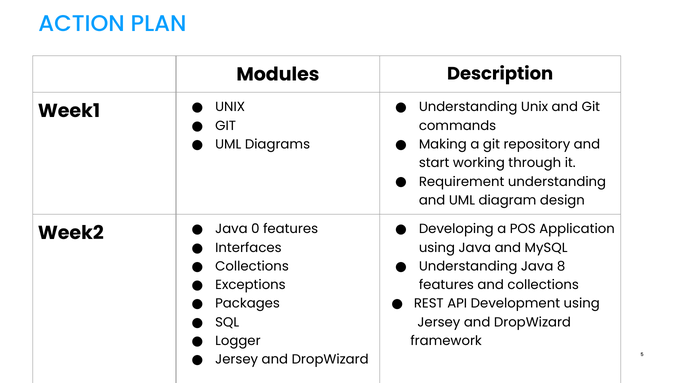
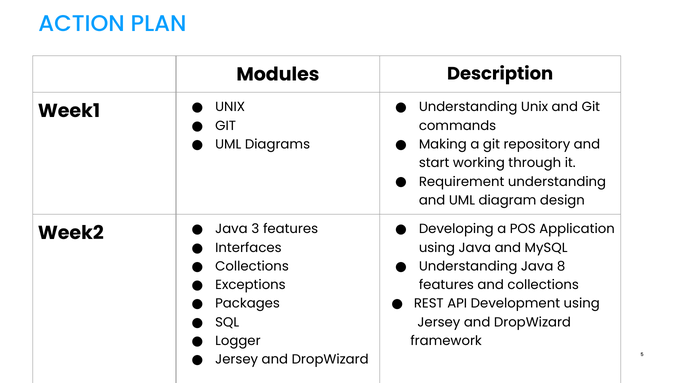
0: 0 -> 3
